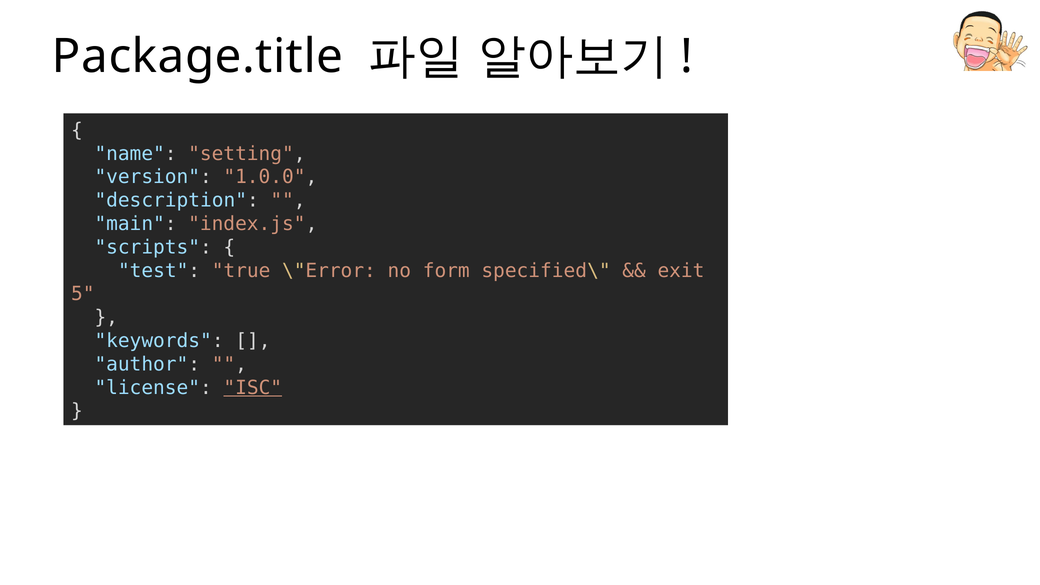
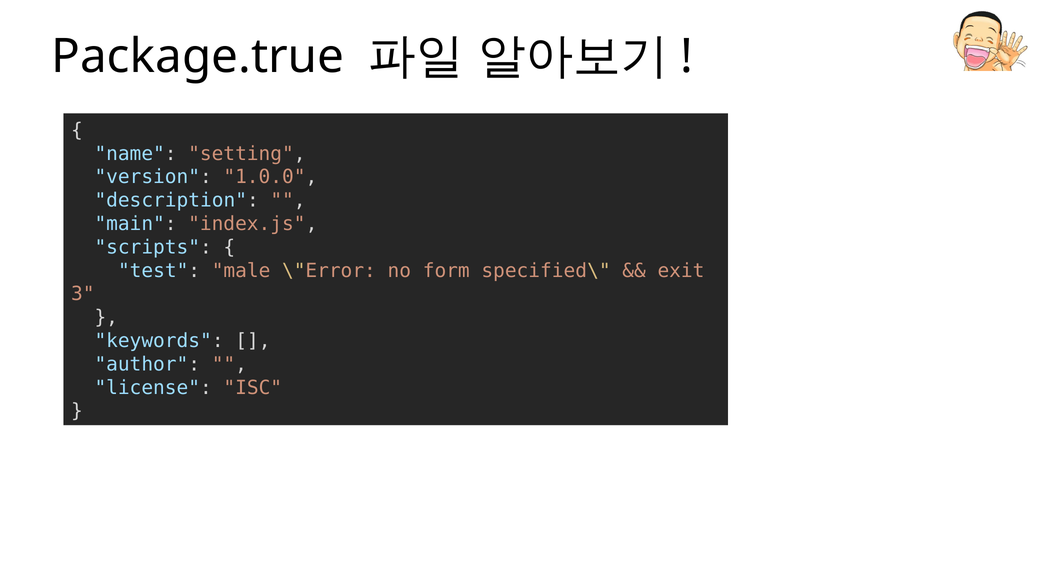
Package.title: Package.title -> Package.true
true: true -> male
5: 5 -> 3
ISC underline: present -> none
